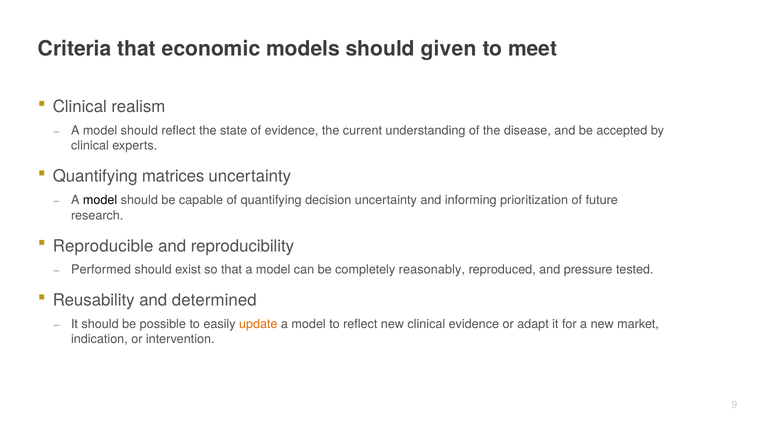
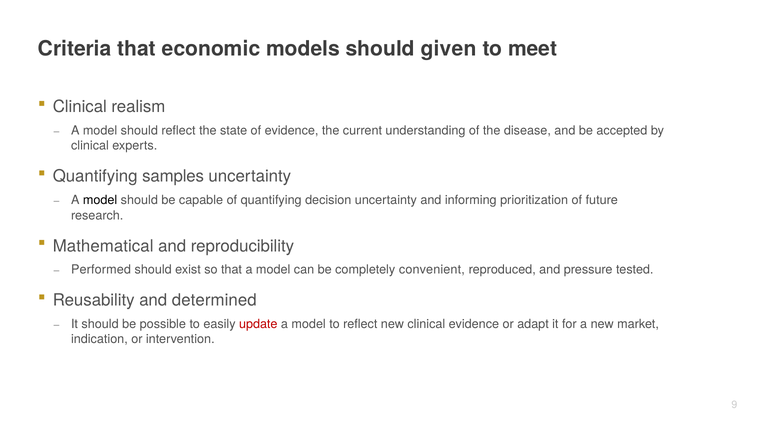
matrices: matrices -> samples
Reproducible: Reproducible -> Mathematical
reasonably: reasonably -> convenient
update colour: orange -> red
